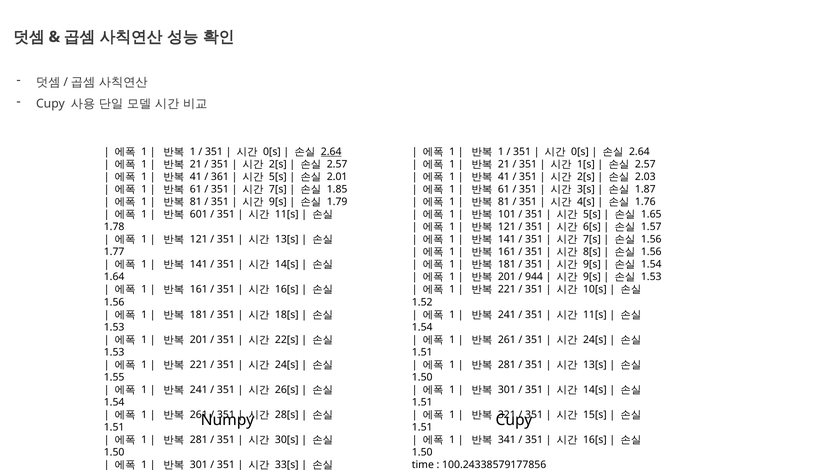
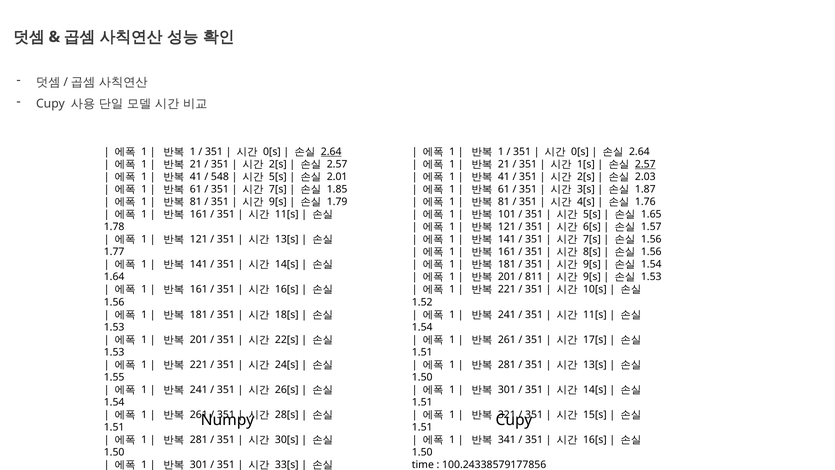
2.57 at (645, 164) underline: none -> present
361: 361 -> 548
601 at (199, 214): 601 -> 161
944: 944 -> 811
24[s at (595, 339): 24[s -> 17[s
